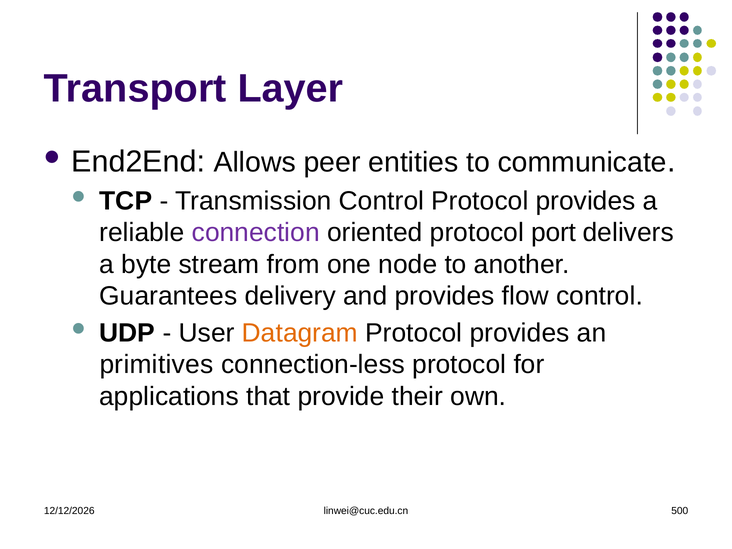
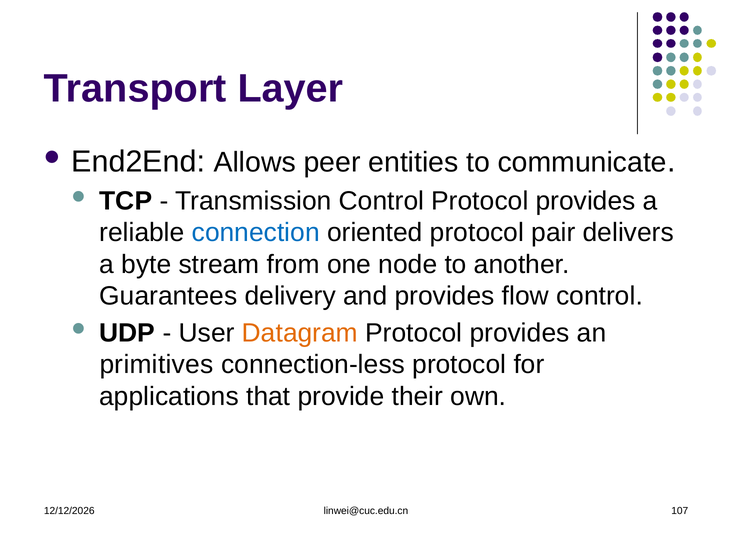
connection colour: purple -> blue
port: port -> pair
500: 500 -> 107
